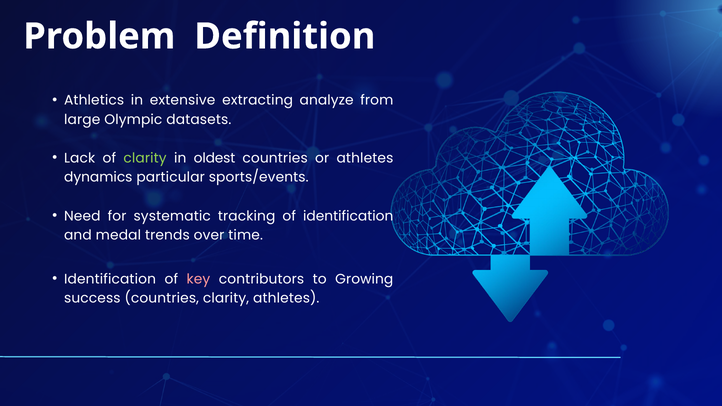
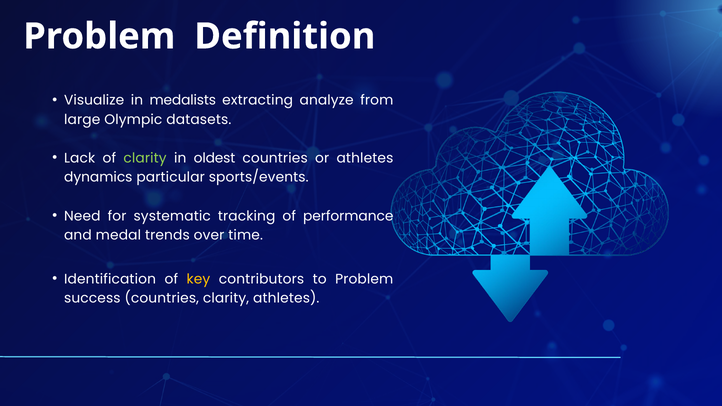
Athletics: Athletics -> Visualize
extensive: extensive -> medalists
of identification: identification -> performance
key colour: pink -> yellow
to Growing: Growing -> Problem
